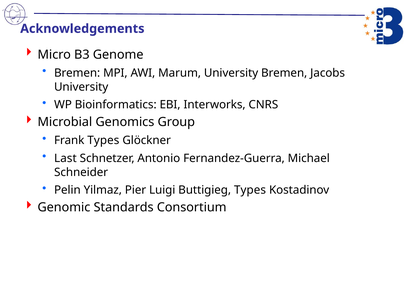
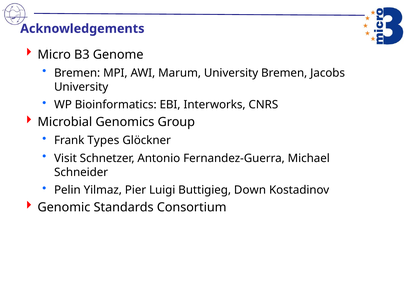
Last: Last -> Visit
Buttigieg Types: Types -> Down
